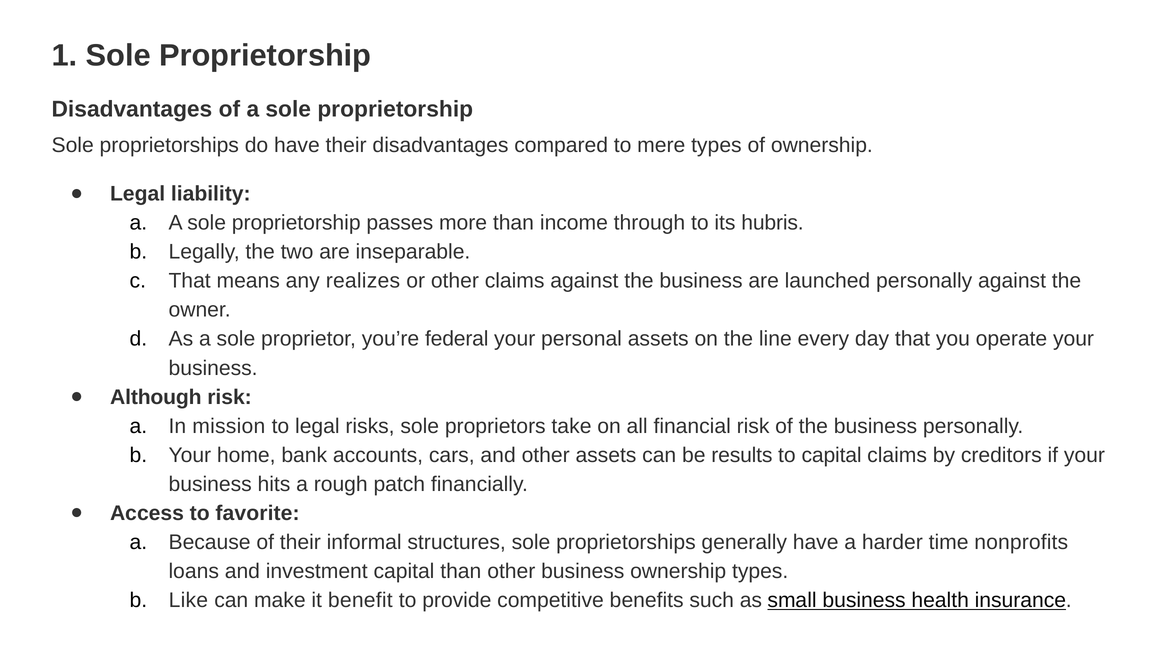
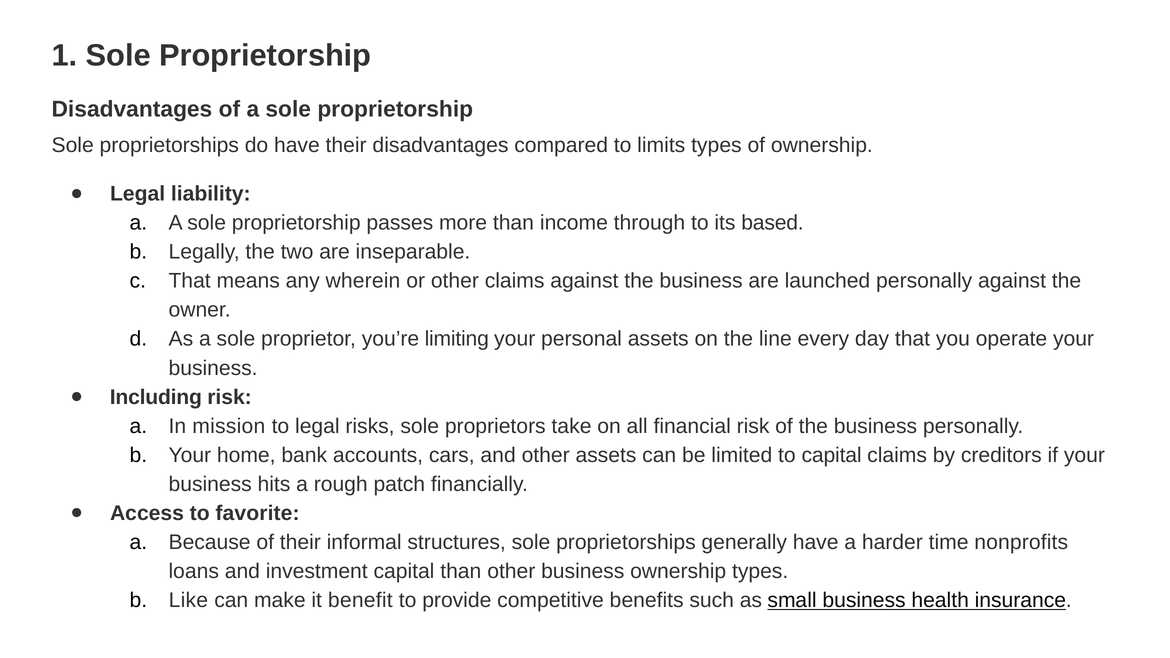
mere: mere -> limits
hubris: hubris -> based
realizes: realizes -> wherein
federal: federal -> limiting
Although: Although -> Including
results: results -> limited
